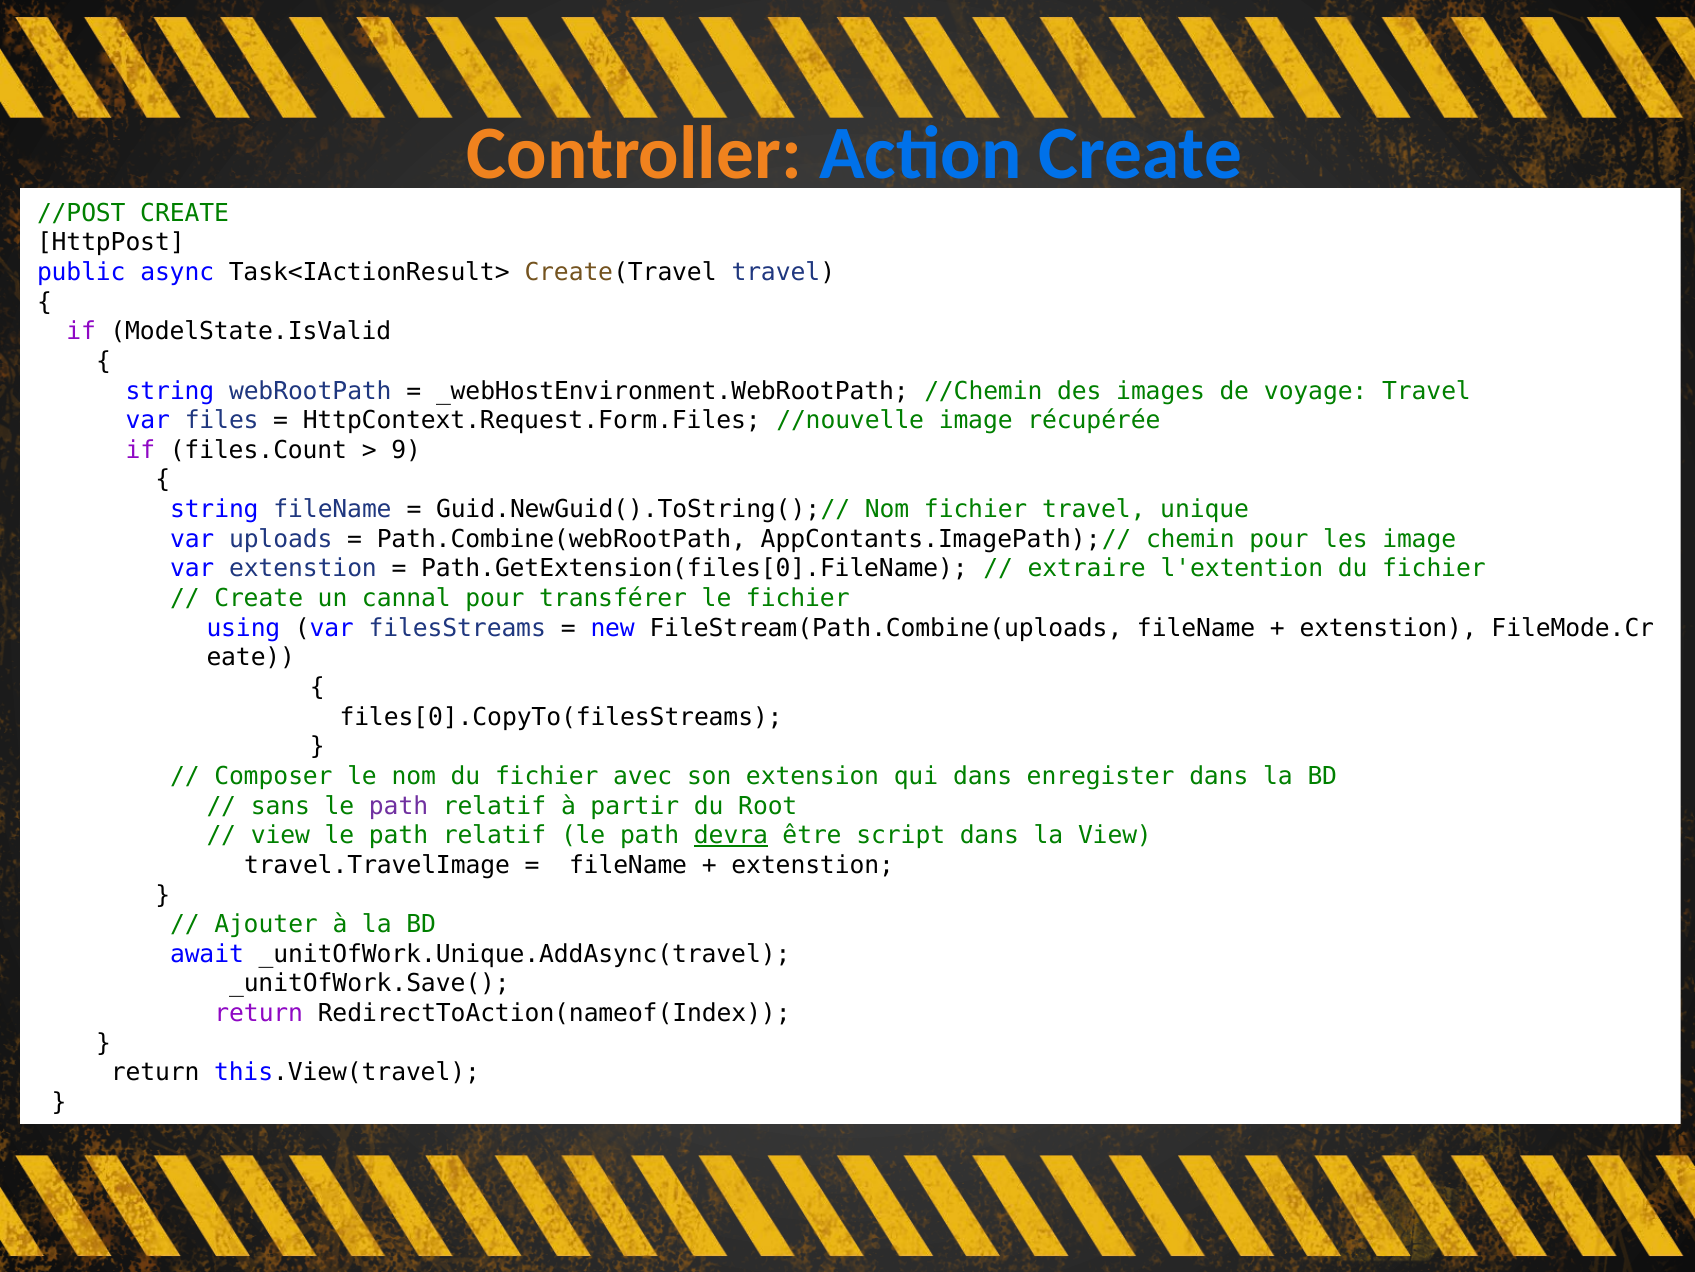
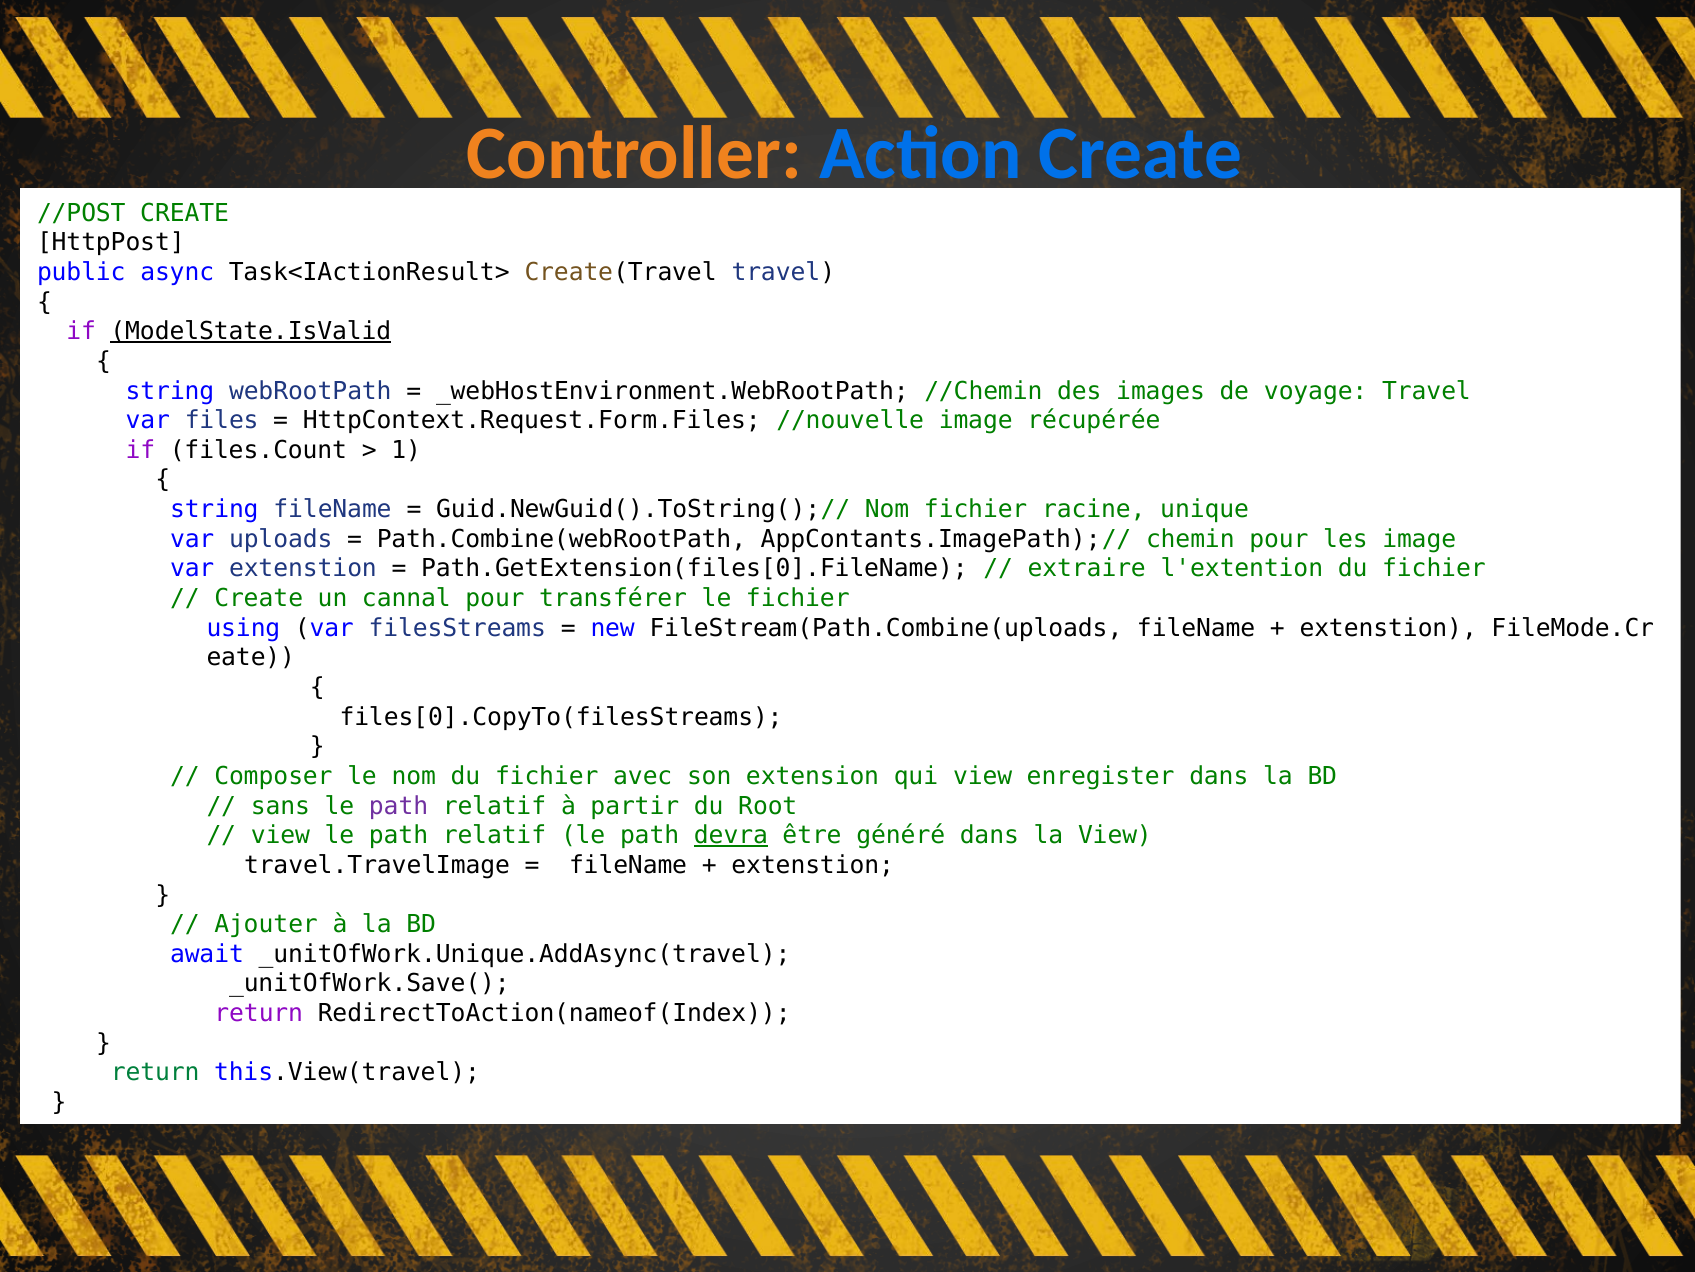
ModelState.IsValid underline: none -> present
9: 9 -> 1
fichier travel: travel -> racine
qui dans: dans -> view
script: script -> généré
return at (155, 1072) colour: black -> green
